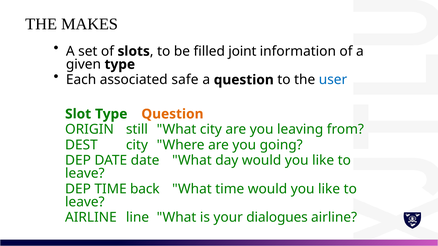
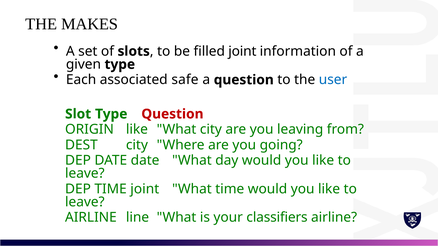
Question at (172, 114) colour: orange -> red
ORIGIN still: still -> like
TIME back: back -> joint
dialogues: dialogues -> classifiers
